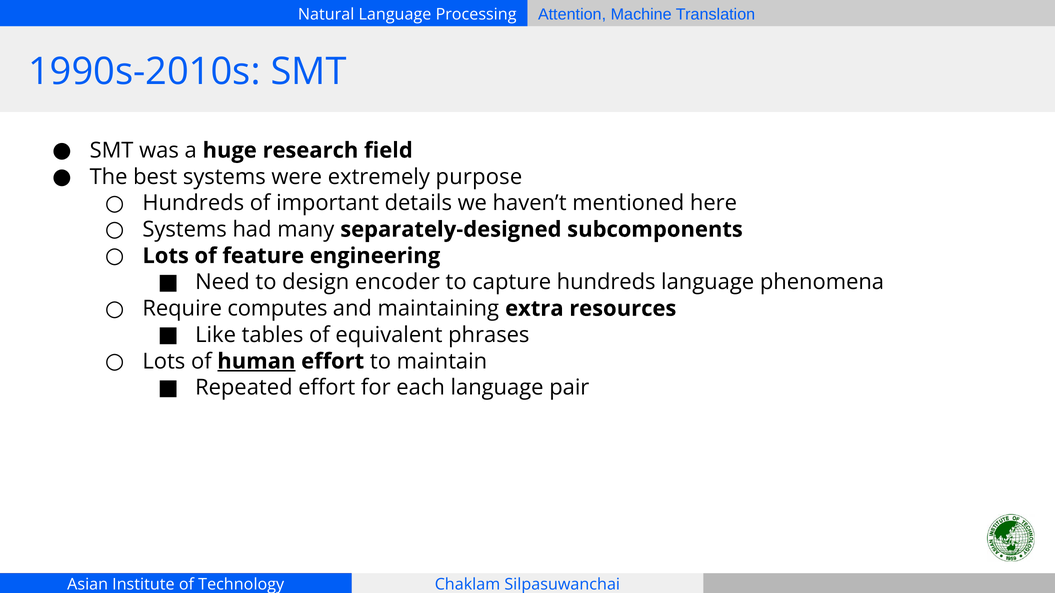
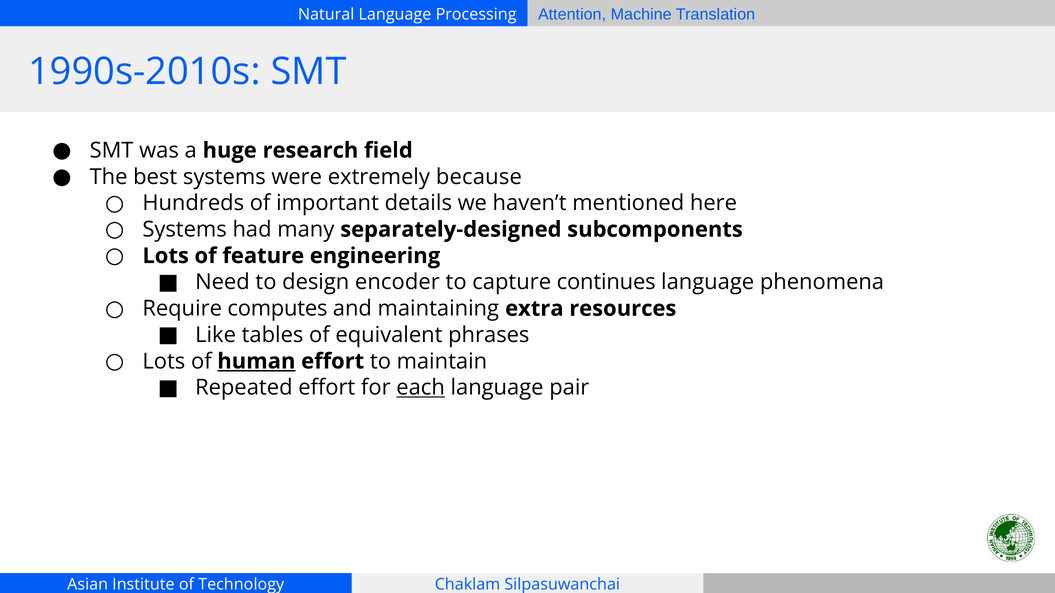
purpose: purpose -> because
capture hundreds: hundreds -> continues
each underline: none -> present
